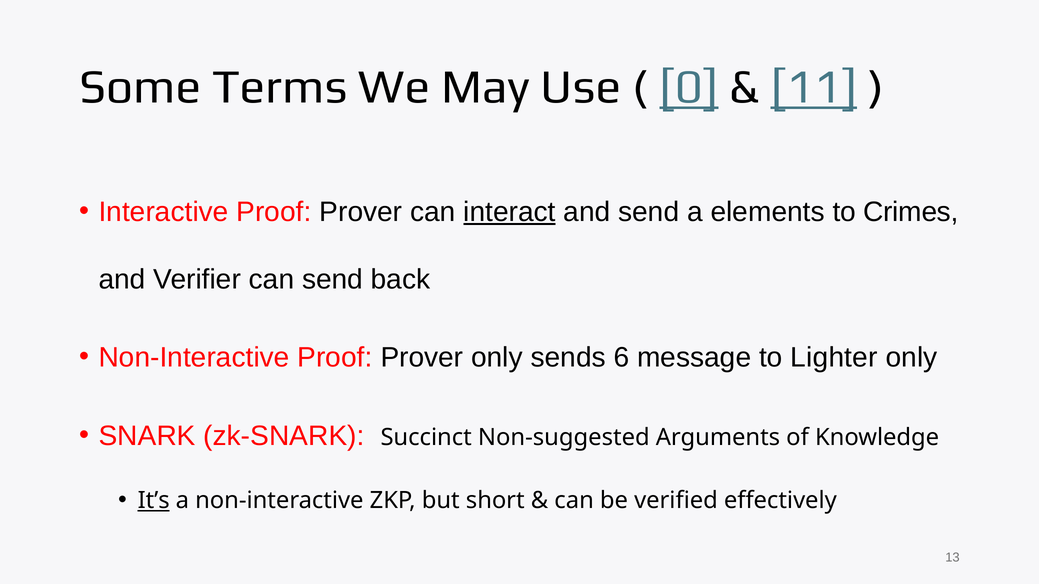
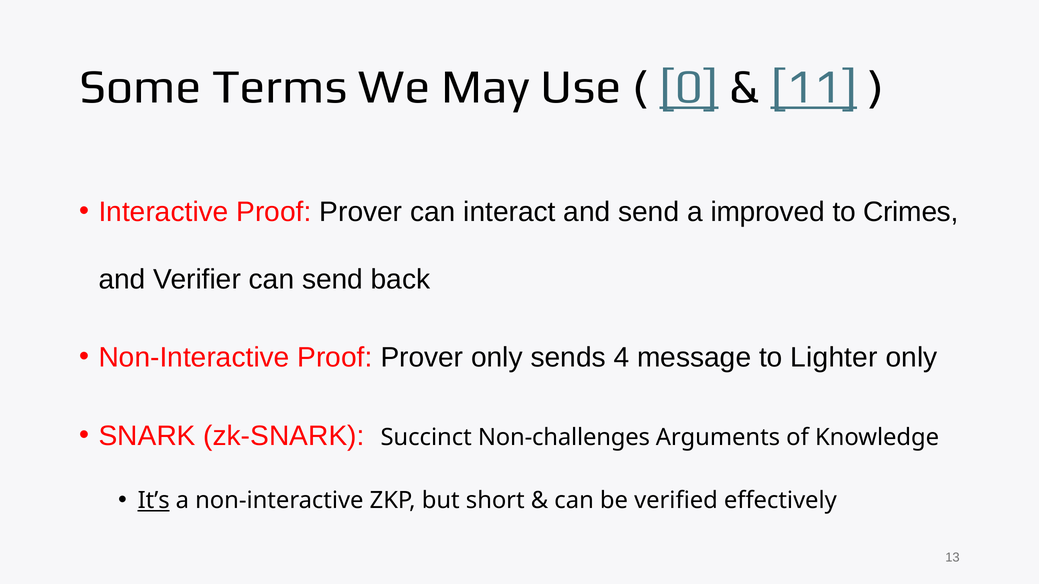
interact underline: present -> none
elements: elements -> improved
6: 6 -> 4
Non-suggested: Non-suggested -> Non-challenges
